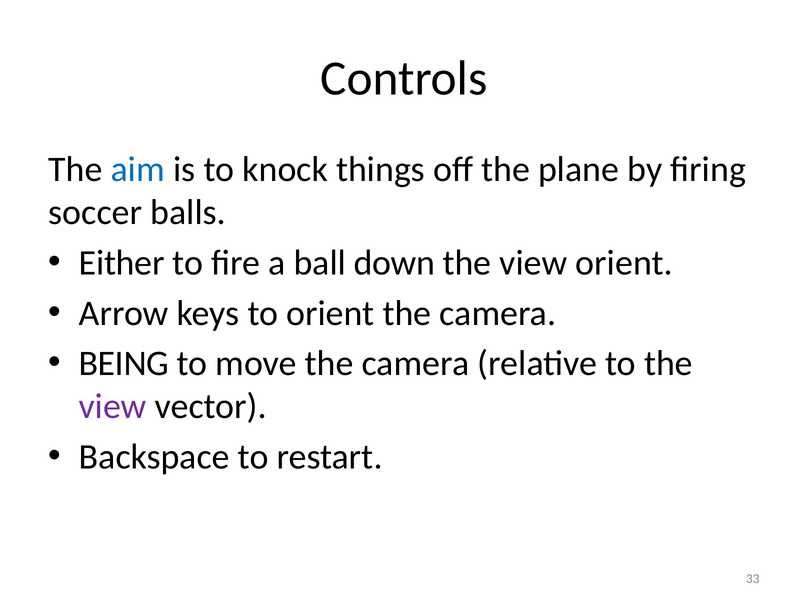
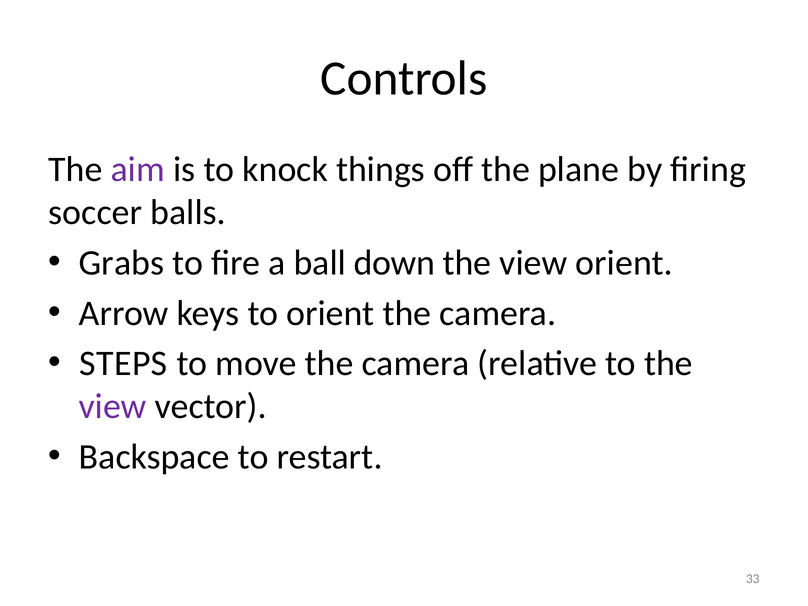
aim colour: blue -> purple
Either: Either -> Grabs
BEING: BEING -> STEPS
